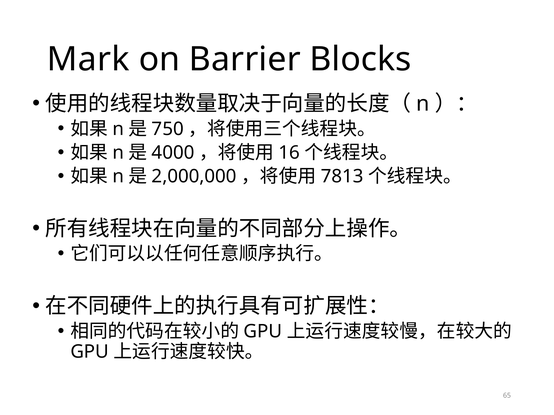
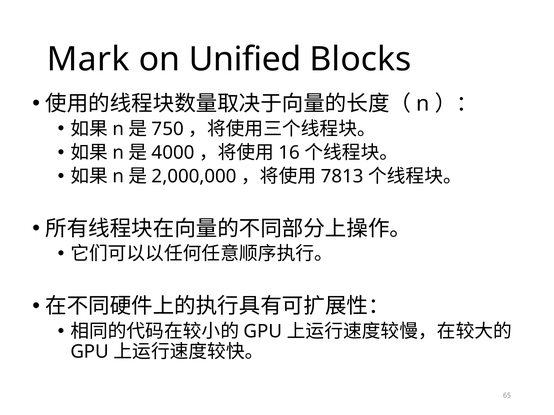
Barrier: Barrier -> Unified
